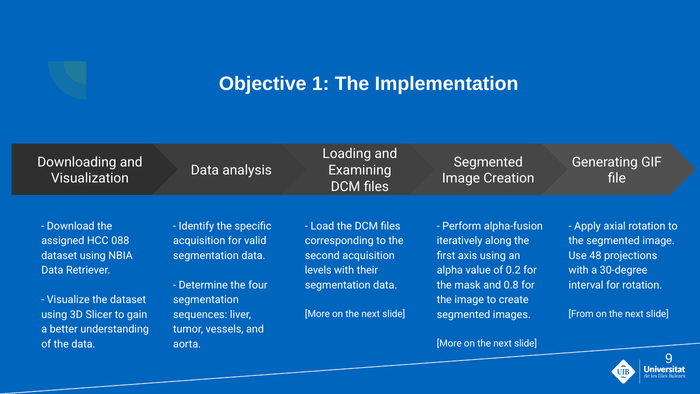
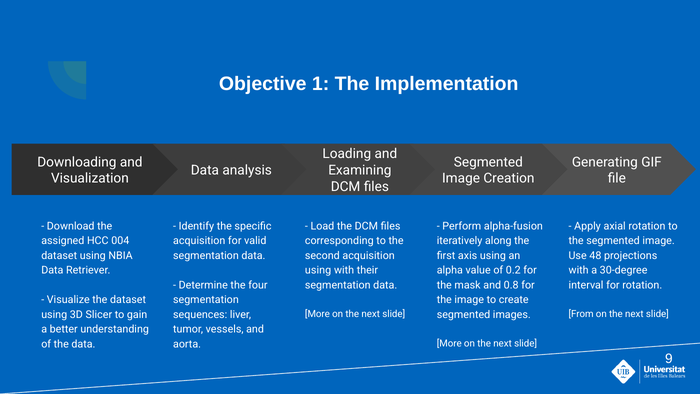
088: 088 -> 004
levels at (318, 270): levels -> using
